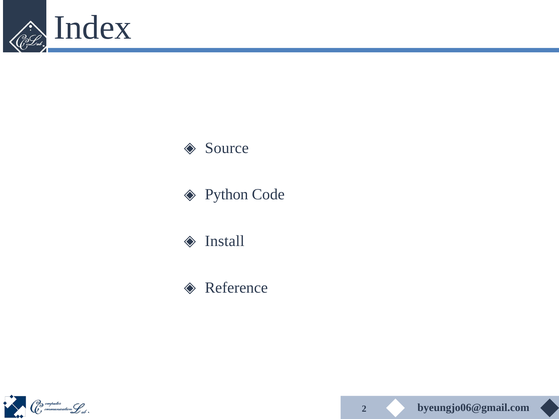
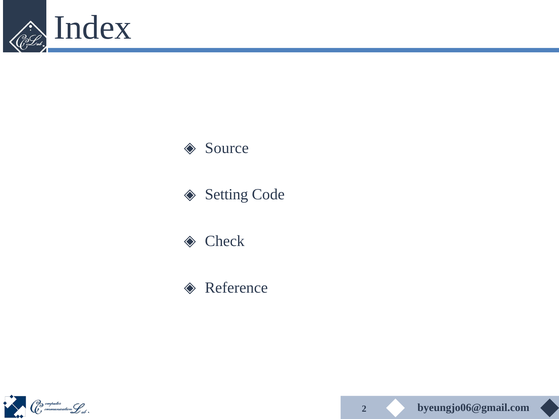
Python: Python -> Setting
Install: Install -> Check
